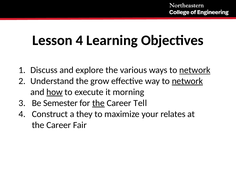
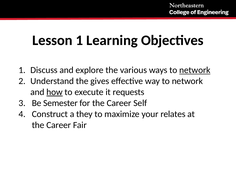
Lesson 4: 4 -> 1
grow: grow -> gives
network at (187, 81) underline: present -> none
morning: morning -> requests
the at (98, 103) underline: present -> none
Tell: Tell -> Self
